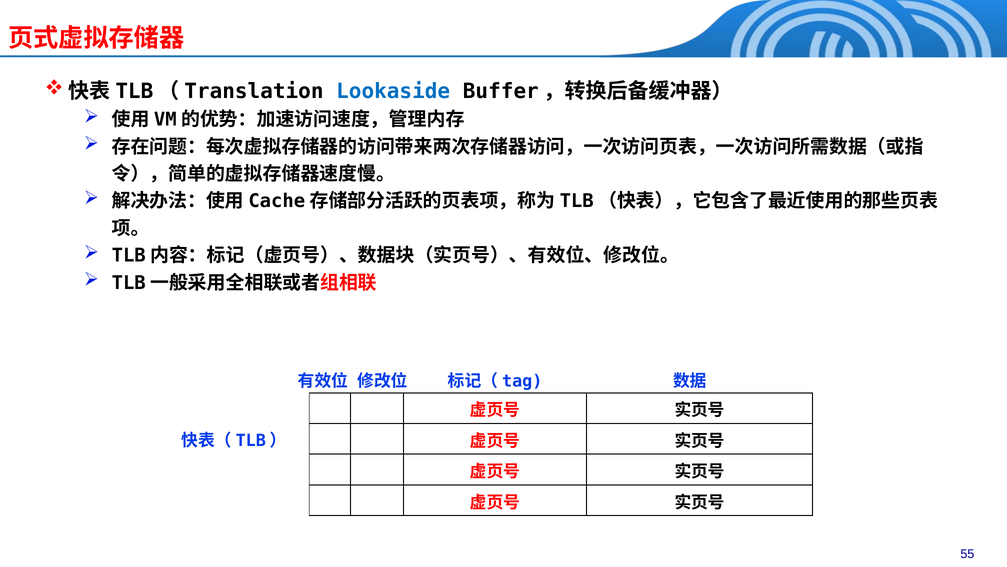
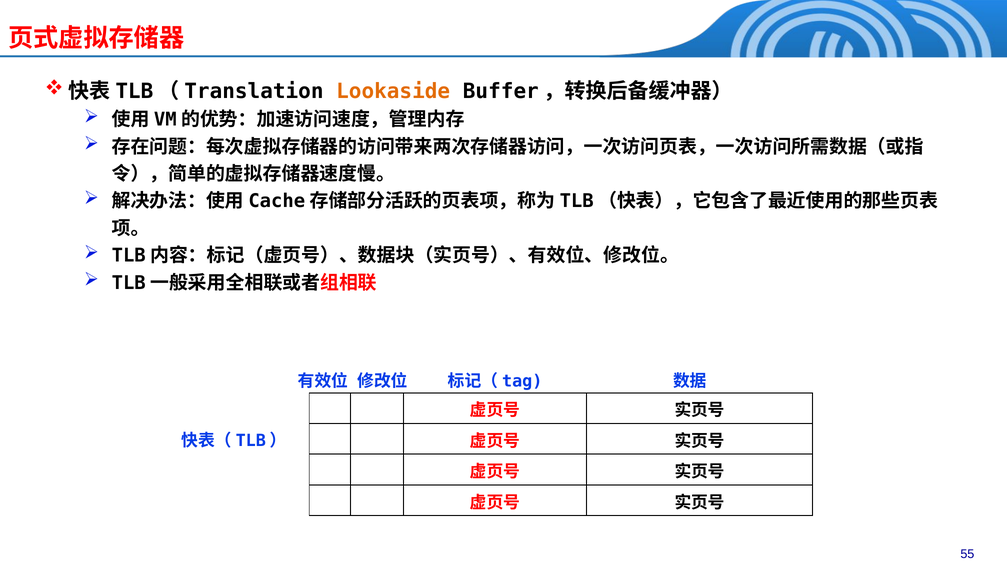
Lookaside colour: blue -> orange
